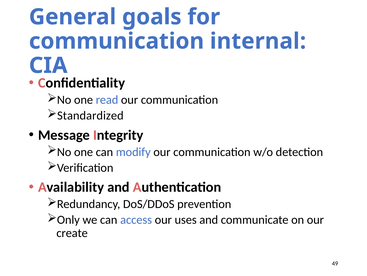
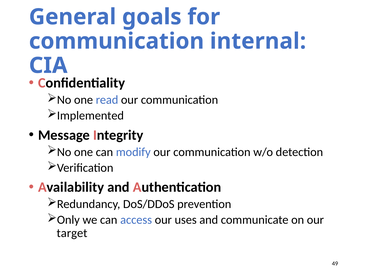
Standardized: Standardized -> Implemented
create: create -> target
